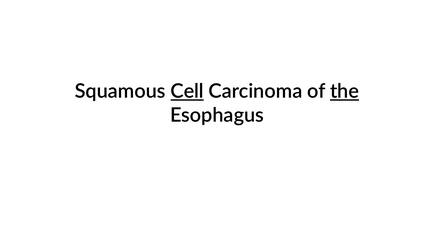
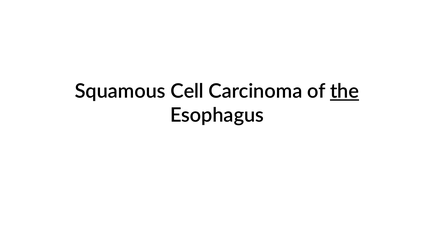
Cell underline: present -> none
